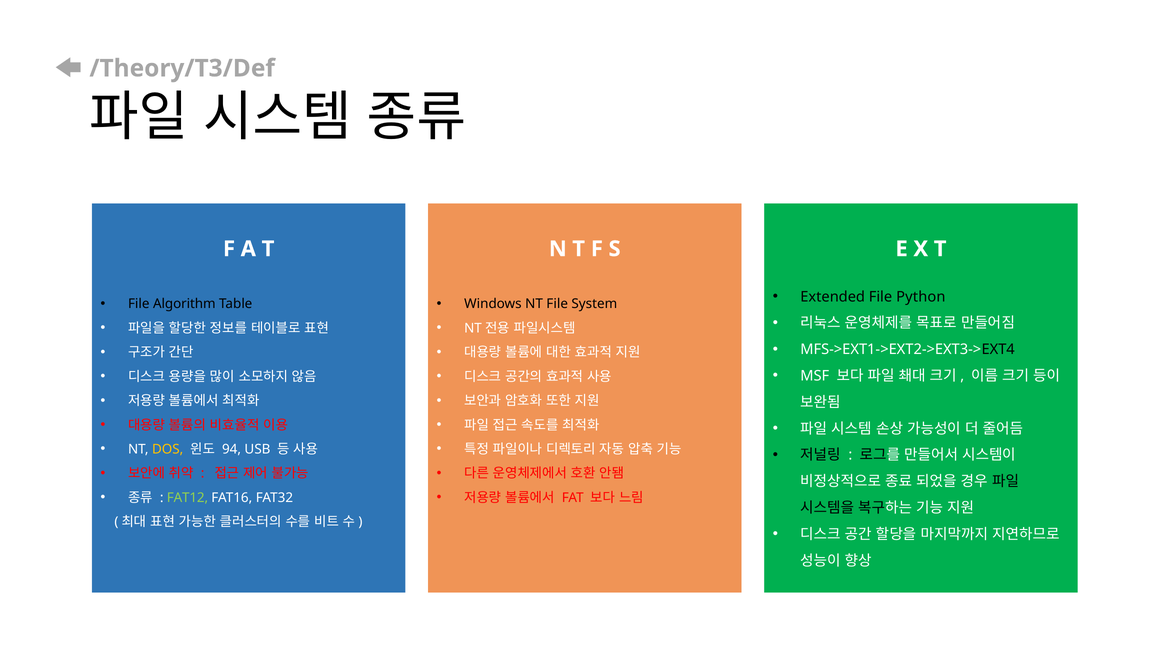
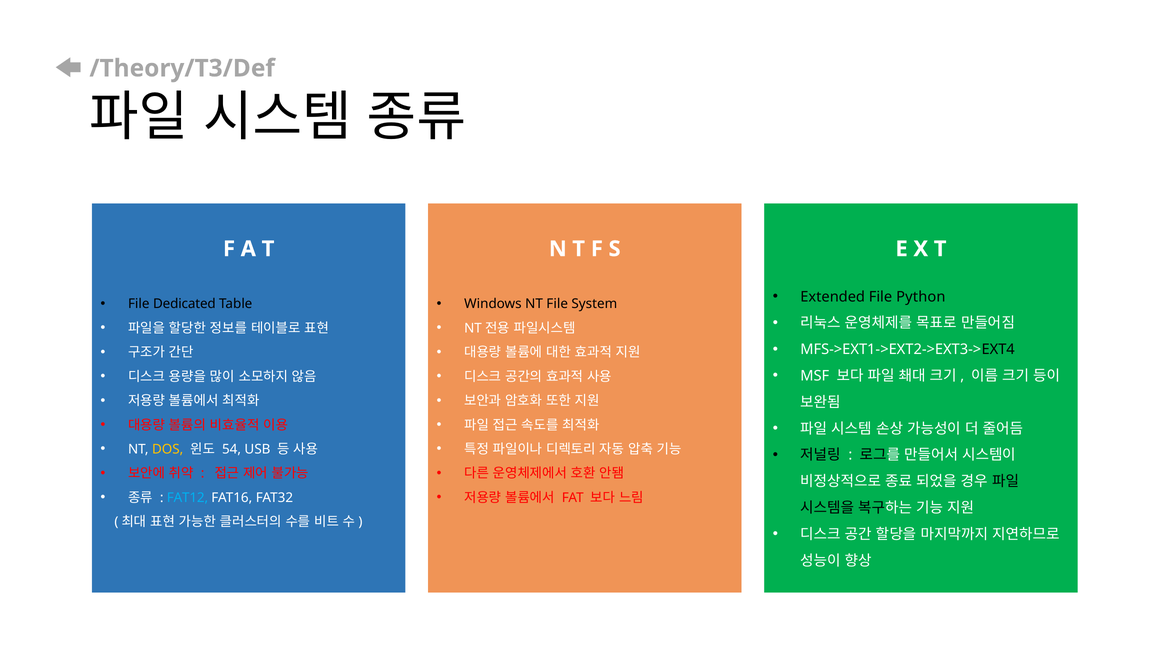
Algorithm: Algorithm -> Dedicated
94: 94 -> 54
FAT12 colour: light green -> light blue
